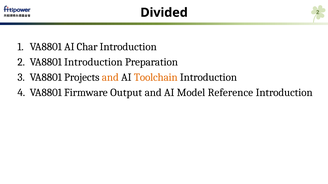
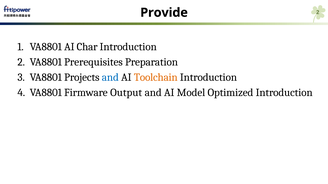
Divided: Divided -> Provide
VA8801 Introduction: Introduction -> Prerequisites
and at (110, 78) colour: orange -> blue
Reference: Reference -> Optimized
